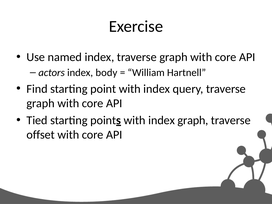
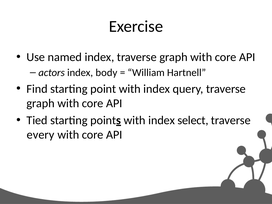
index graph: graph -> select
offset: offset -> every
